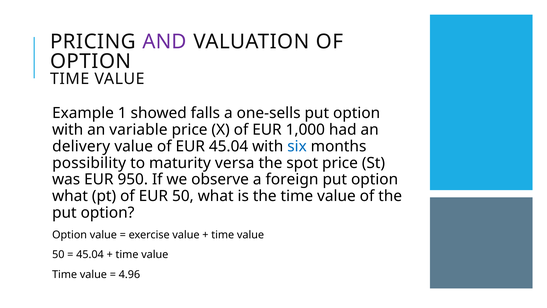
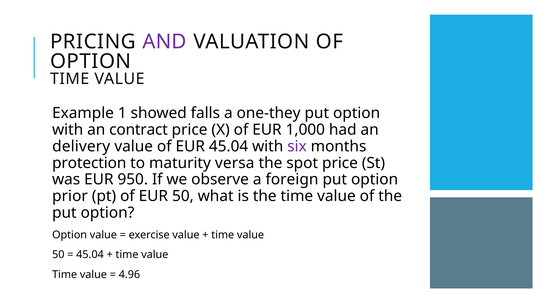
one-sells: one-sells -> one-they
variable: variable -> contract
six colour: blue -> purple
possibility: possibility -> protection
what at (70, 196): what -> prior
